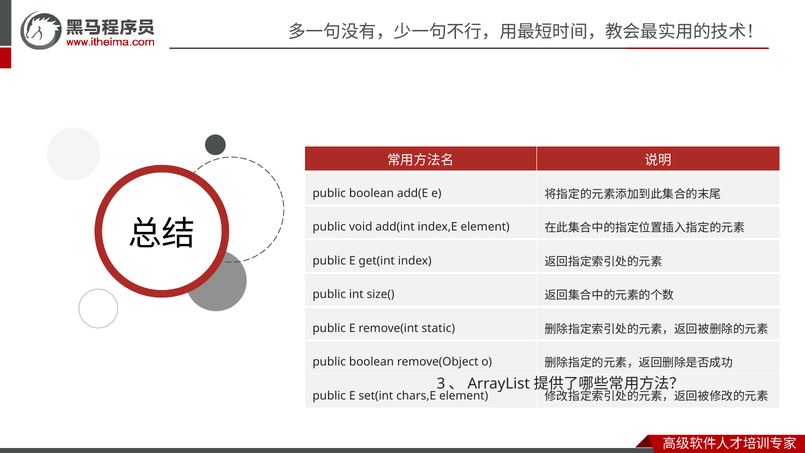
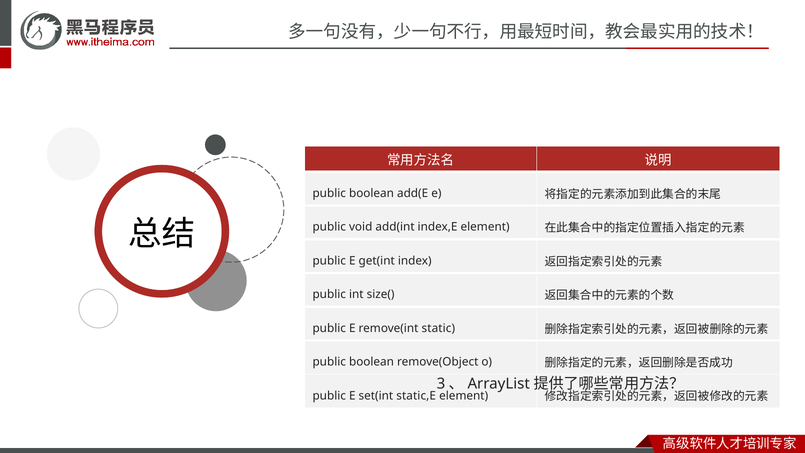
chars,E: chars,E -> static,E
